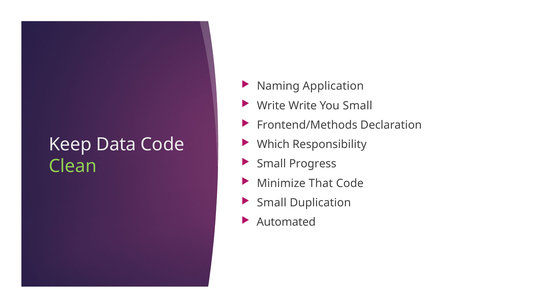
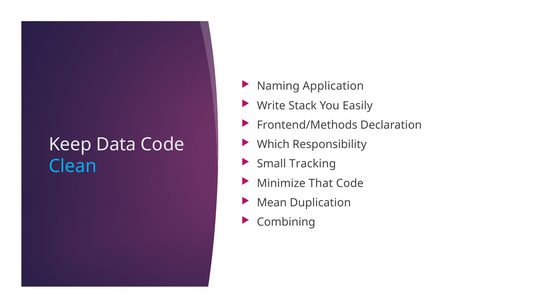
Write Write: Write -> Stack
You Small: Small -> Easily
Progress: Progress -> Tracking
Clean colour: light green -> light blue
Small at (272, 202): Small -> Mean
Automated: Automated -> Combining
